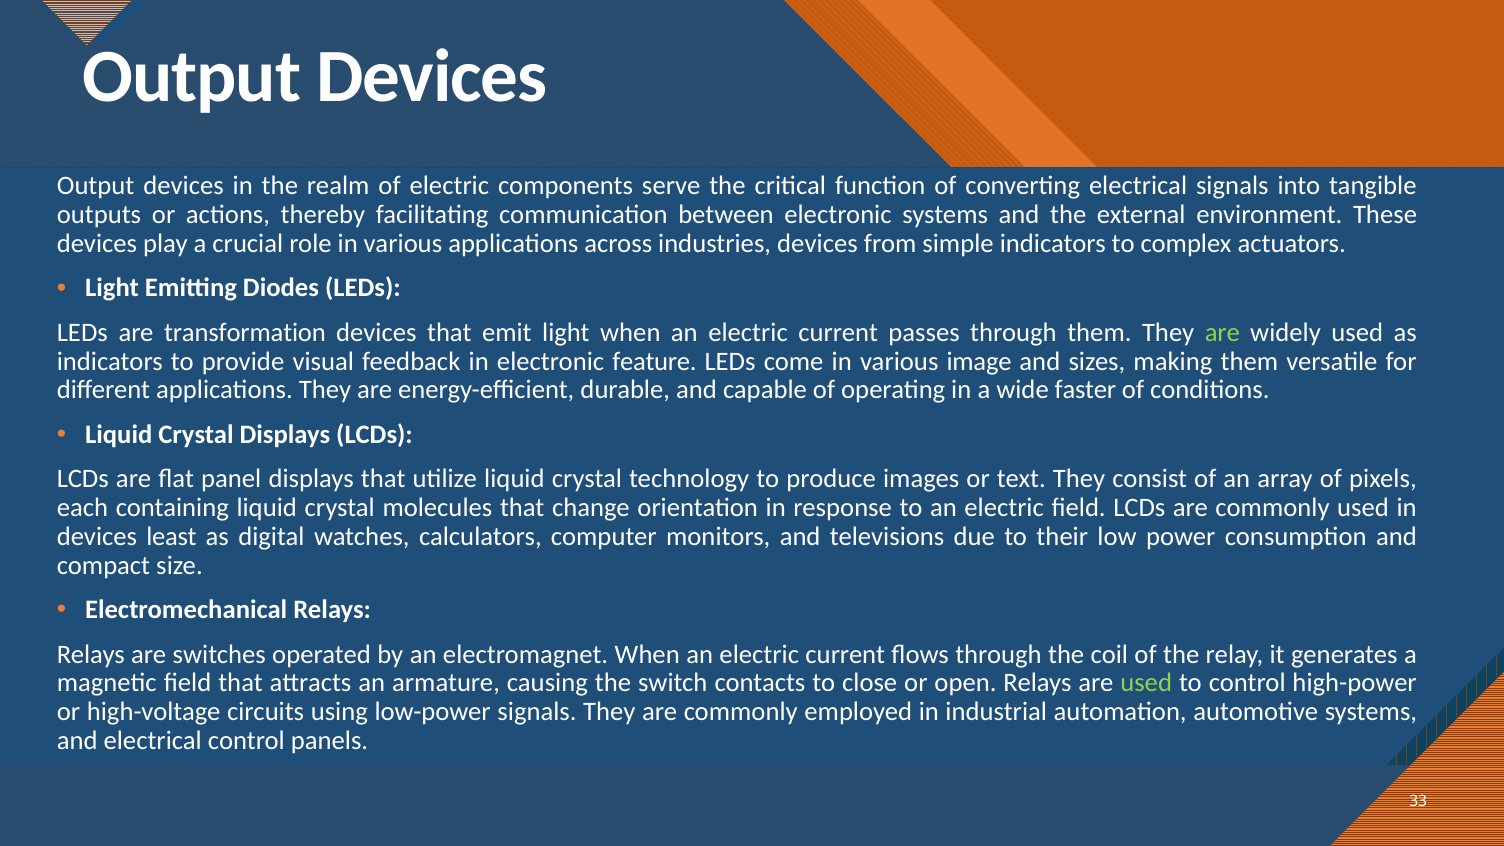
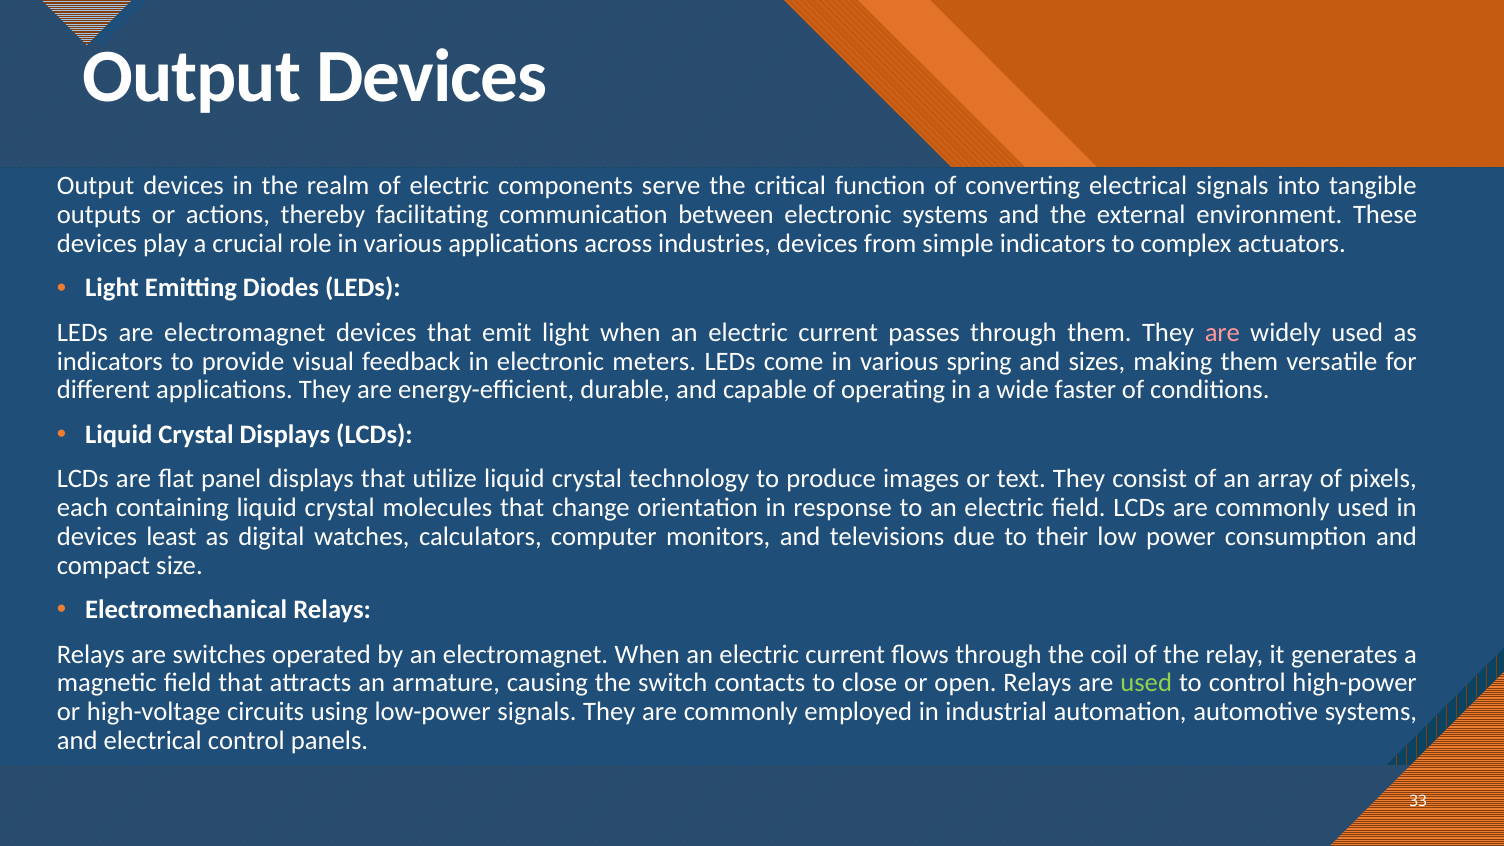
are transformation: transformation -> electromagnet
are at (1222, 333) colour: light green -> pink
feature: feature -> meters
image: image -> spring
